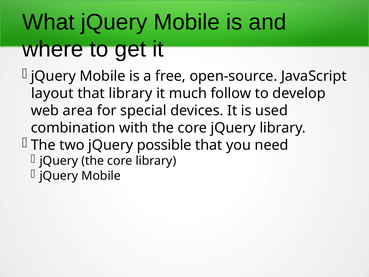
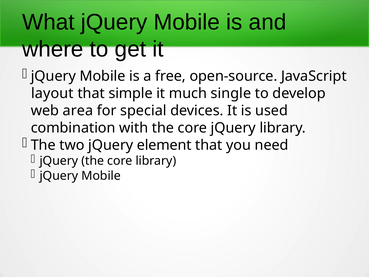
that library: library -> simple
follow: follow -> single
possible: possible -> element
